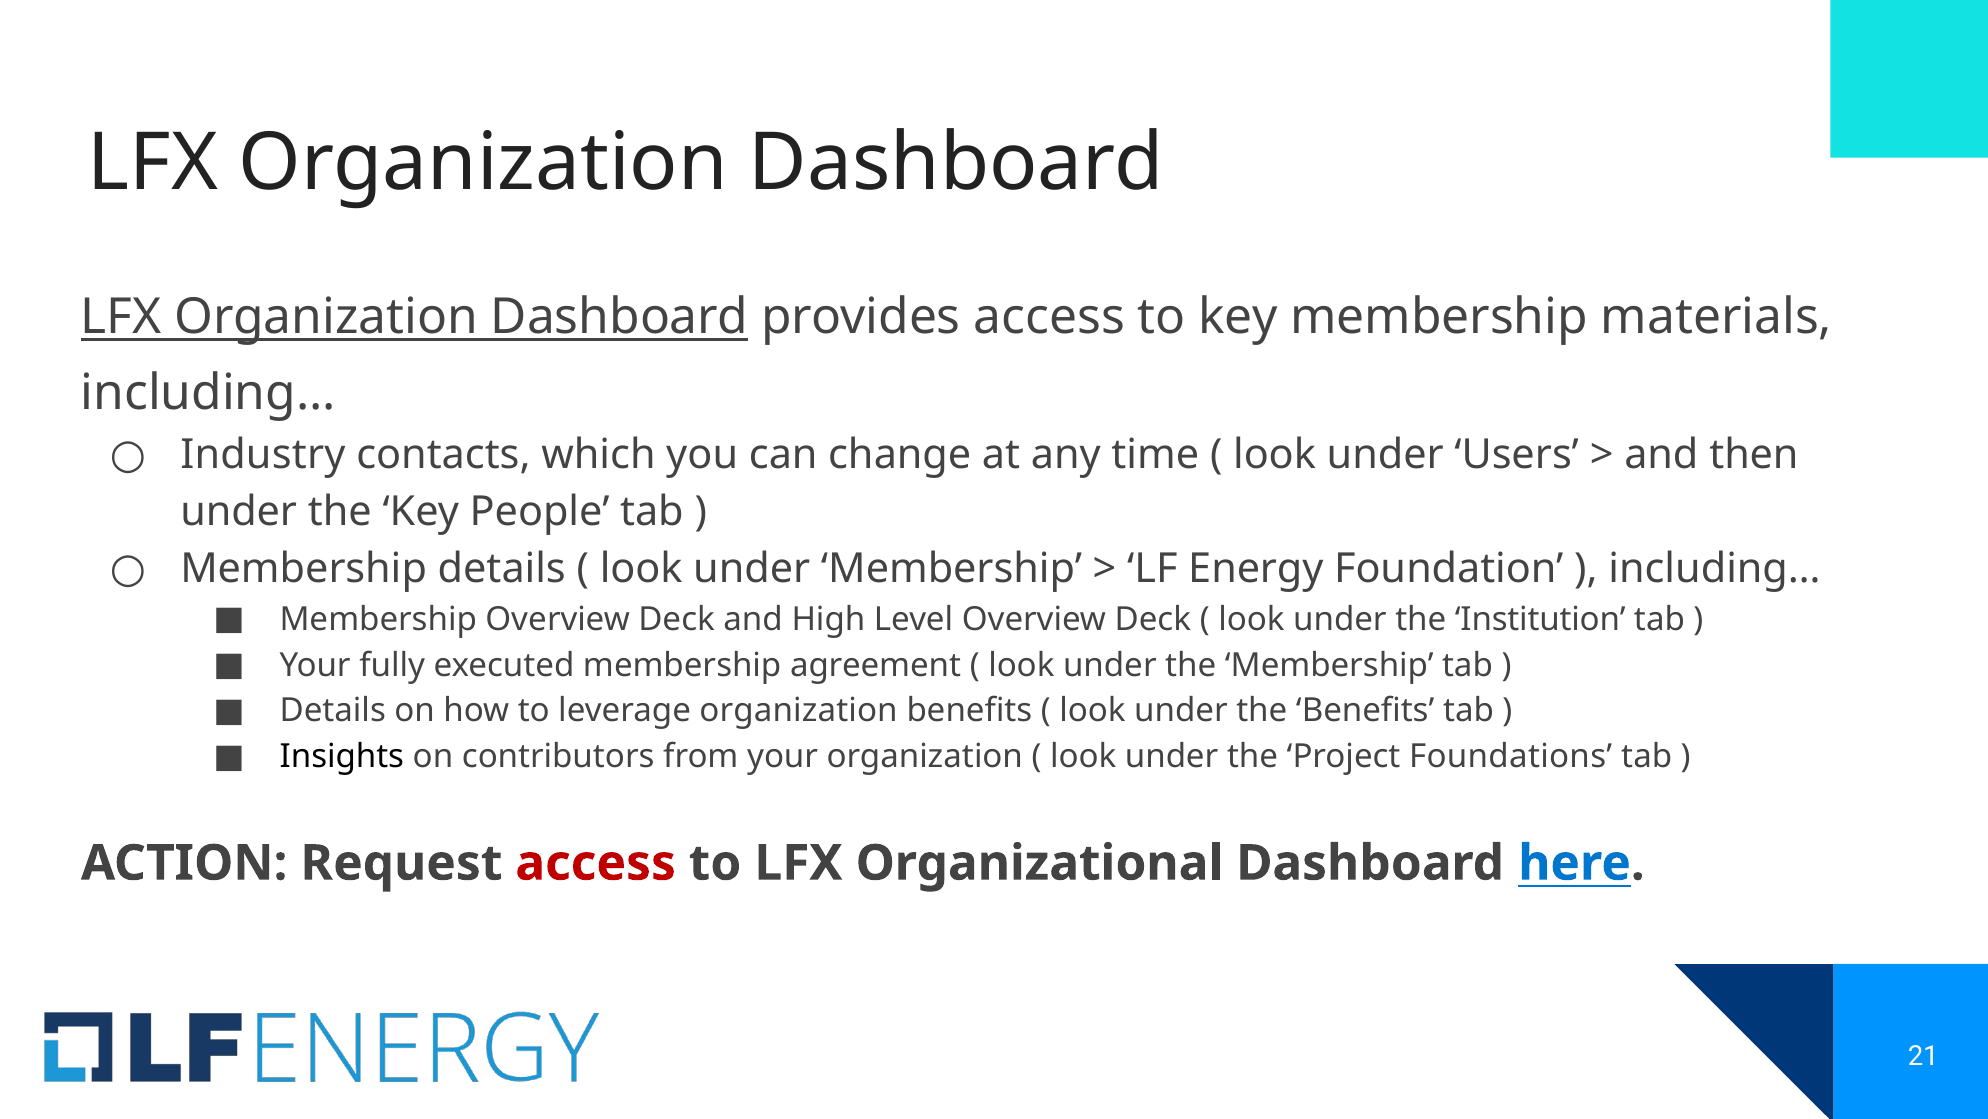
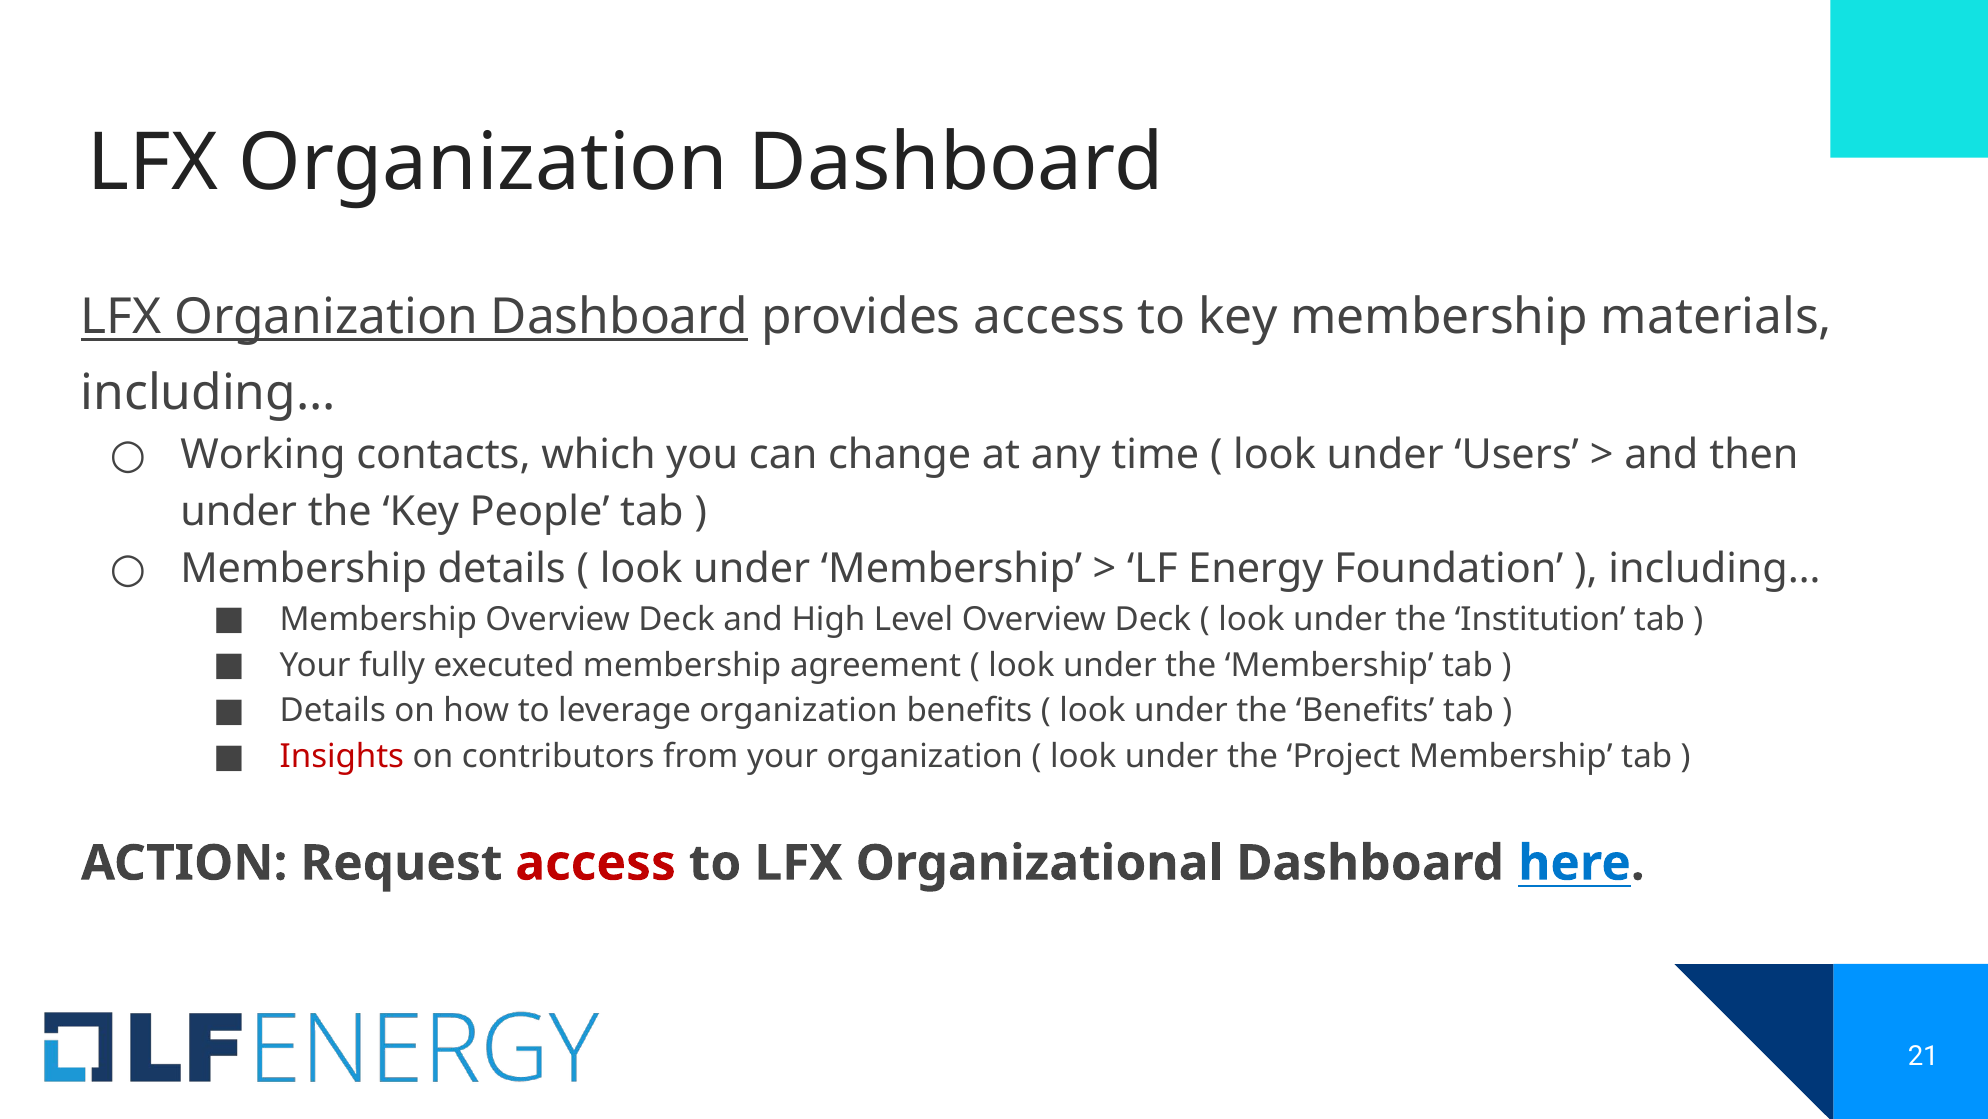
Industry: Industry -> Working
Insights colour: black -> red
Project Foundations: Foundations -> Membership
